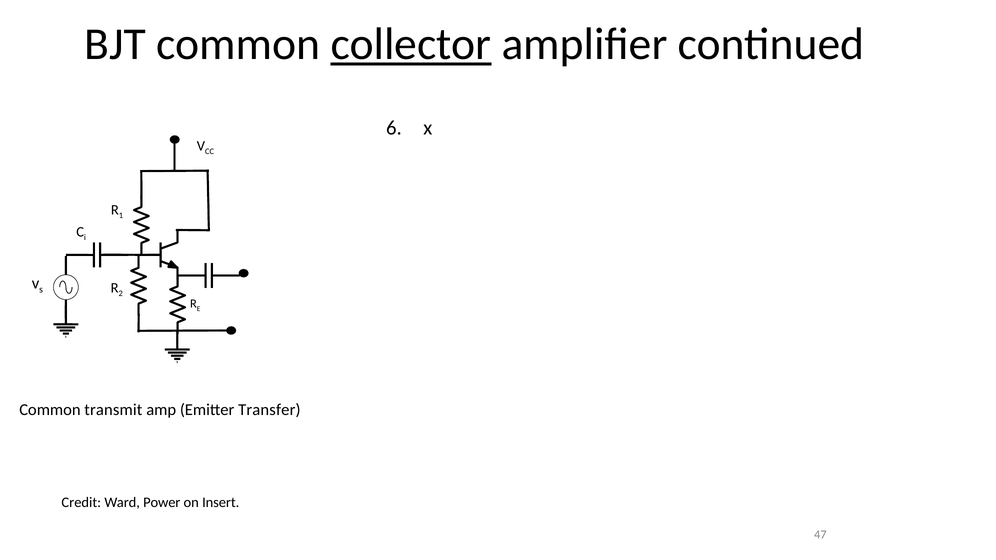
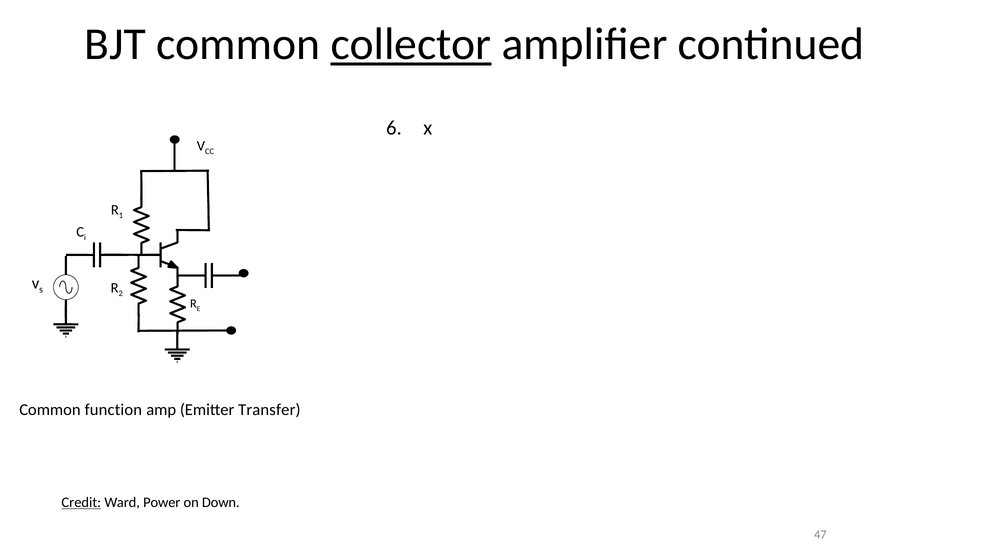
transmit: transmit -> function
Credit underline: none -> present
Insert: Insert -> Down
